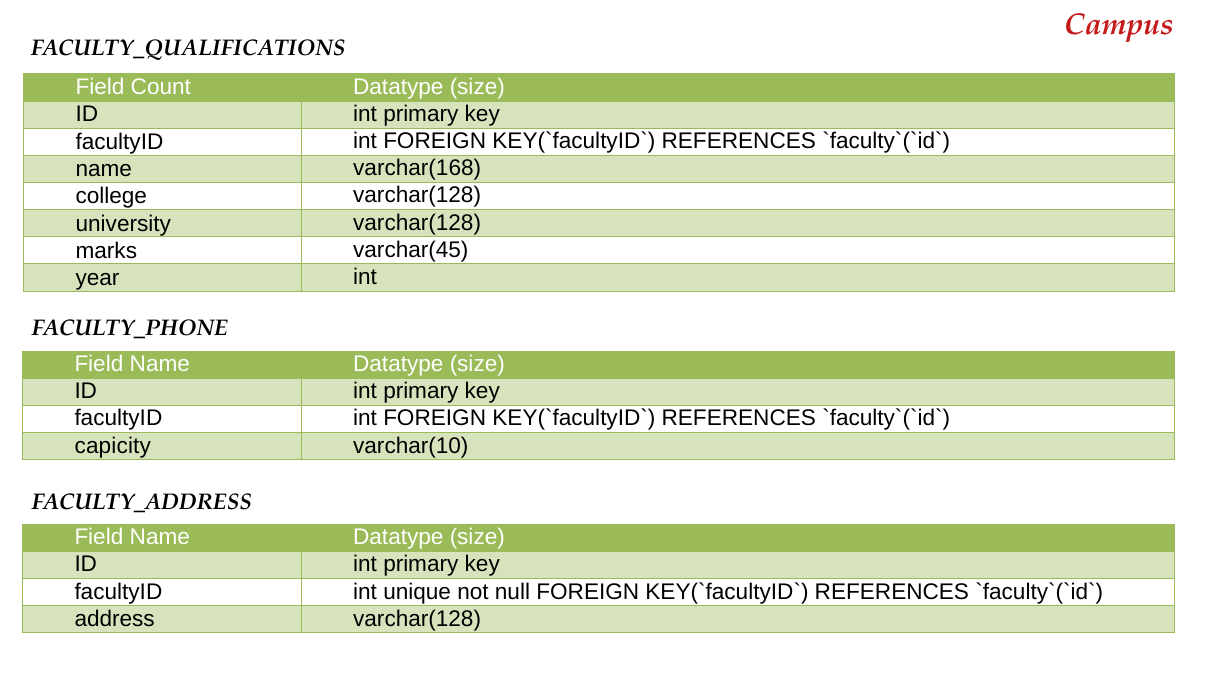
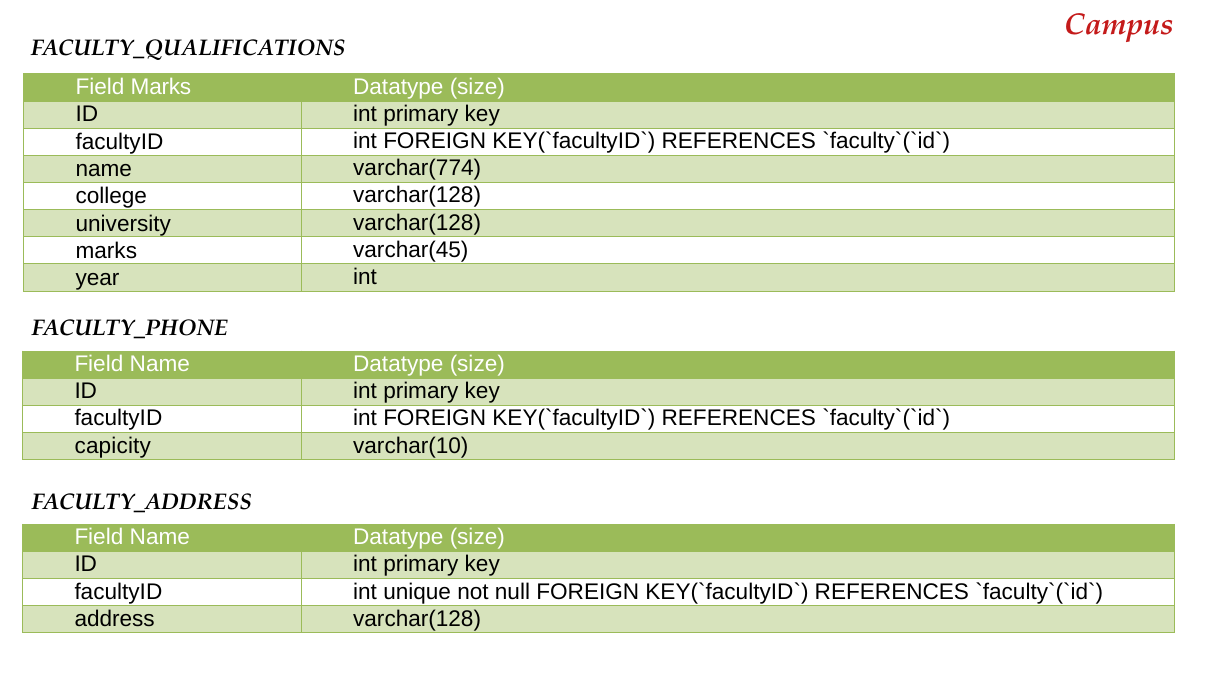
Field Count: Count -> Marks
varchar(168: varchar(168 -> varchar(774
